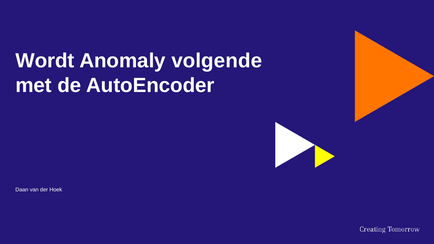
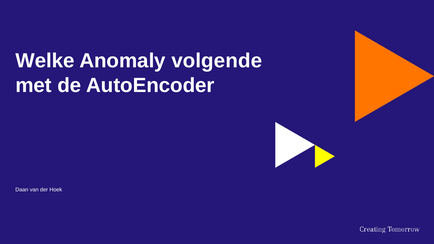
Wordt: Wordt -> Welke
